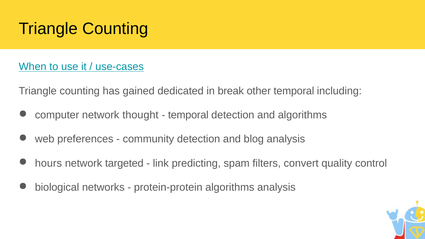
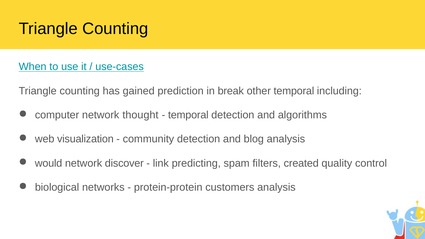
dedicated: dedicated -> prediction
preferences: preferences -> visualization
hours: hours -> would
targeted: targeted -> discover
convert: convert -> created
protein-protein algorithms: algorithms -> customers
